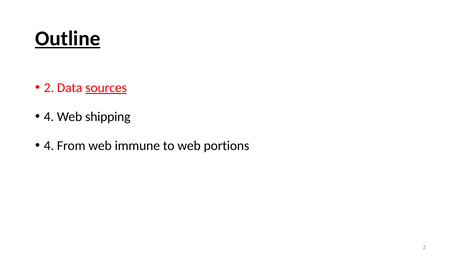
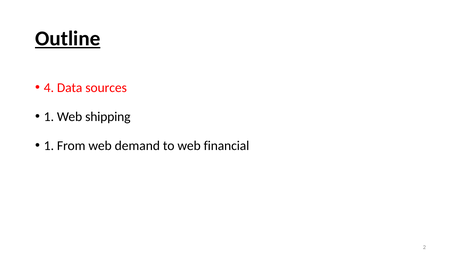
2 at (49, 88): 2 -> 4
sources underline: present -> none
4 at (49, 117): 4 -> 1
4 at (49, 146): 4 -> 1
immune: immune -> demand
portions: portions -> financial
